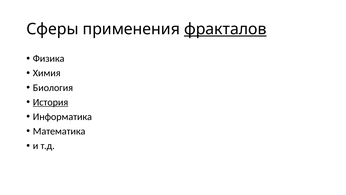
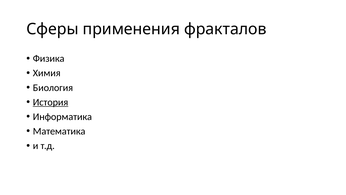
фракталов underline: present -> none
